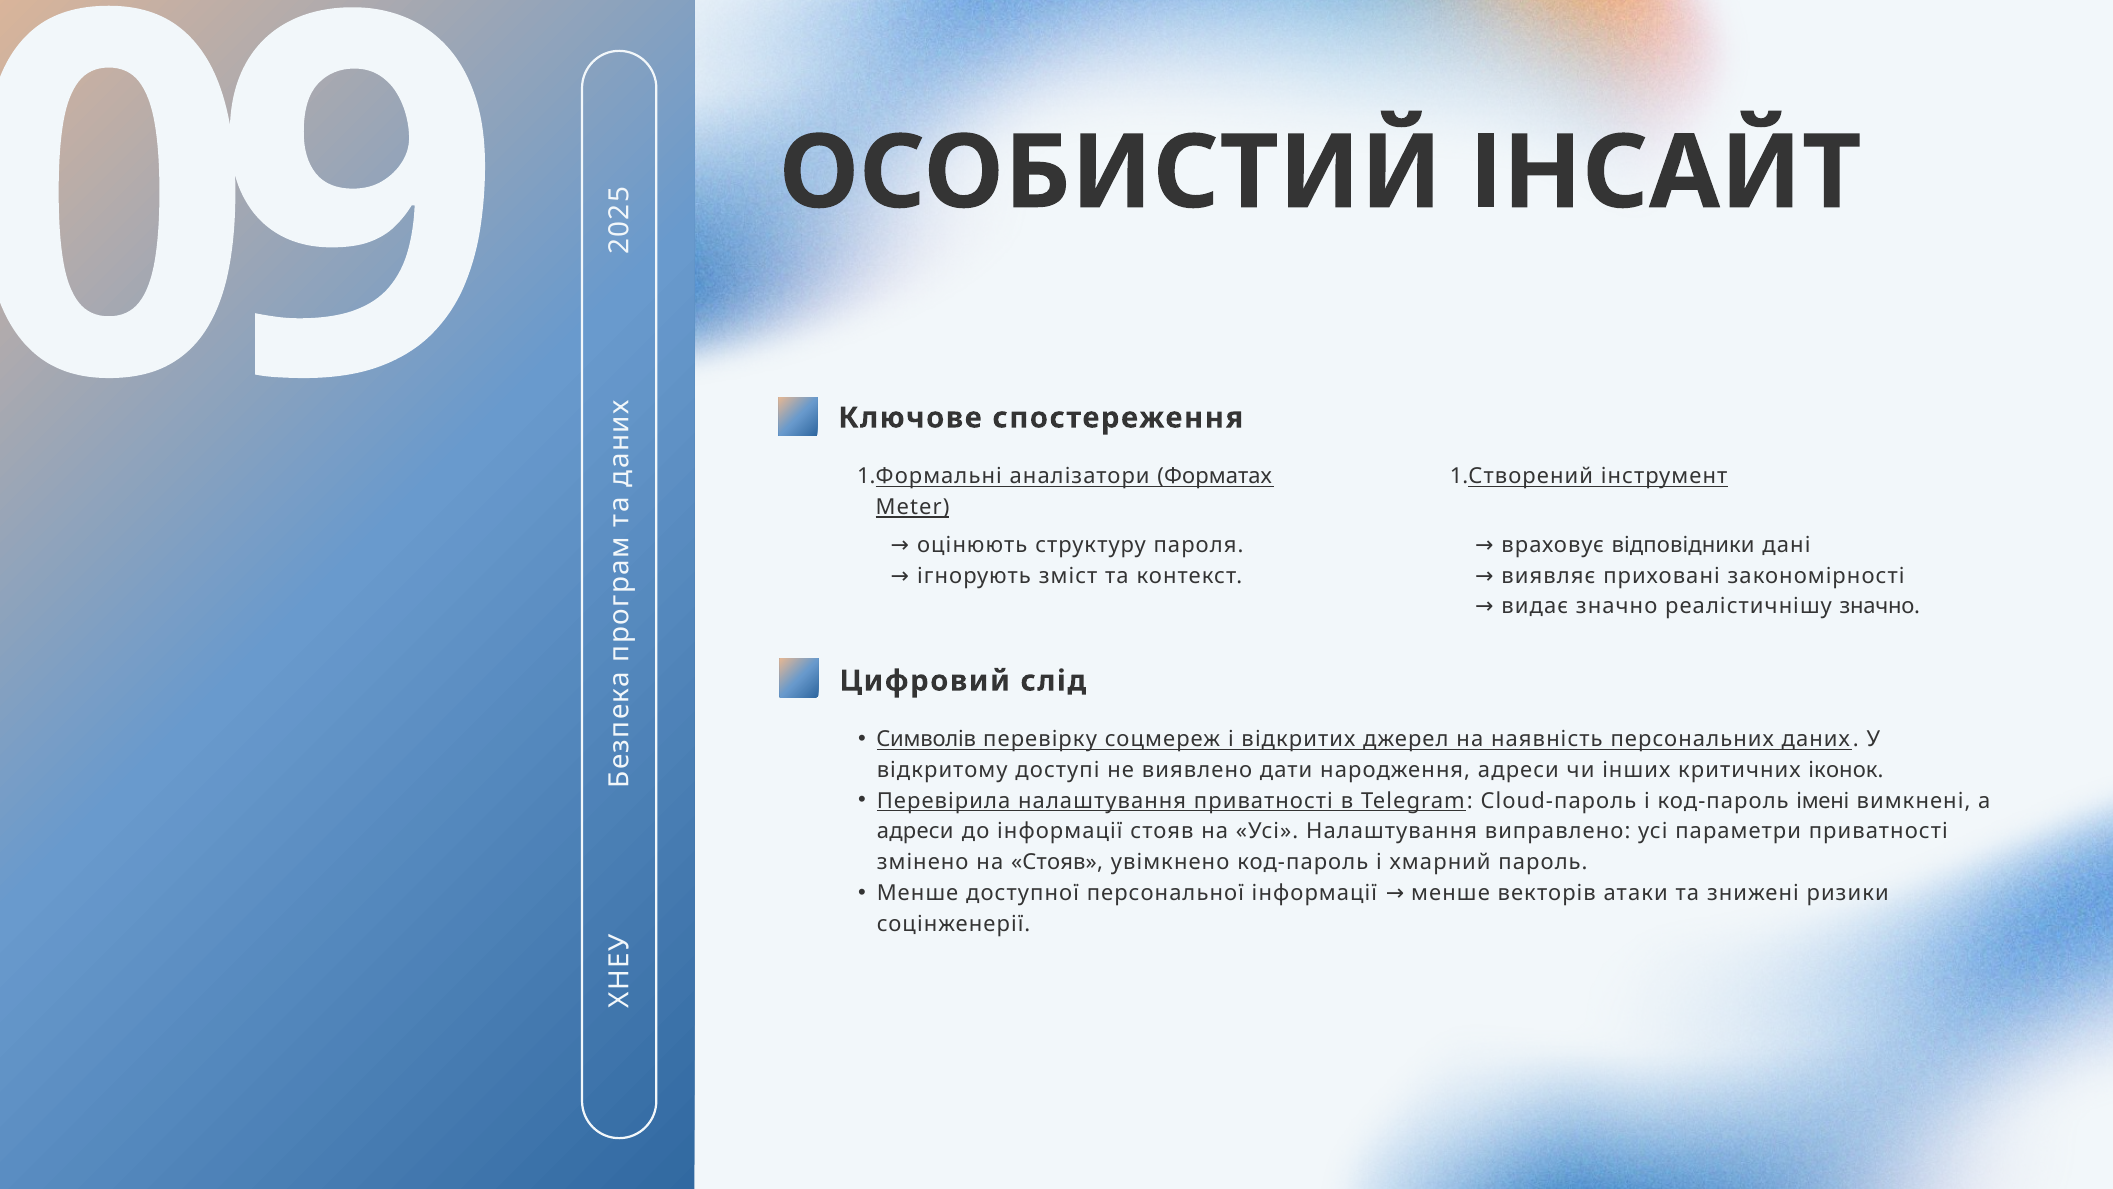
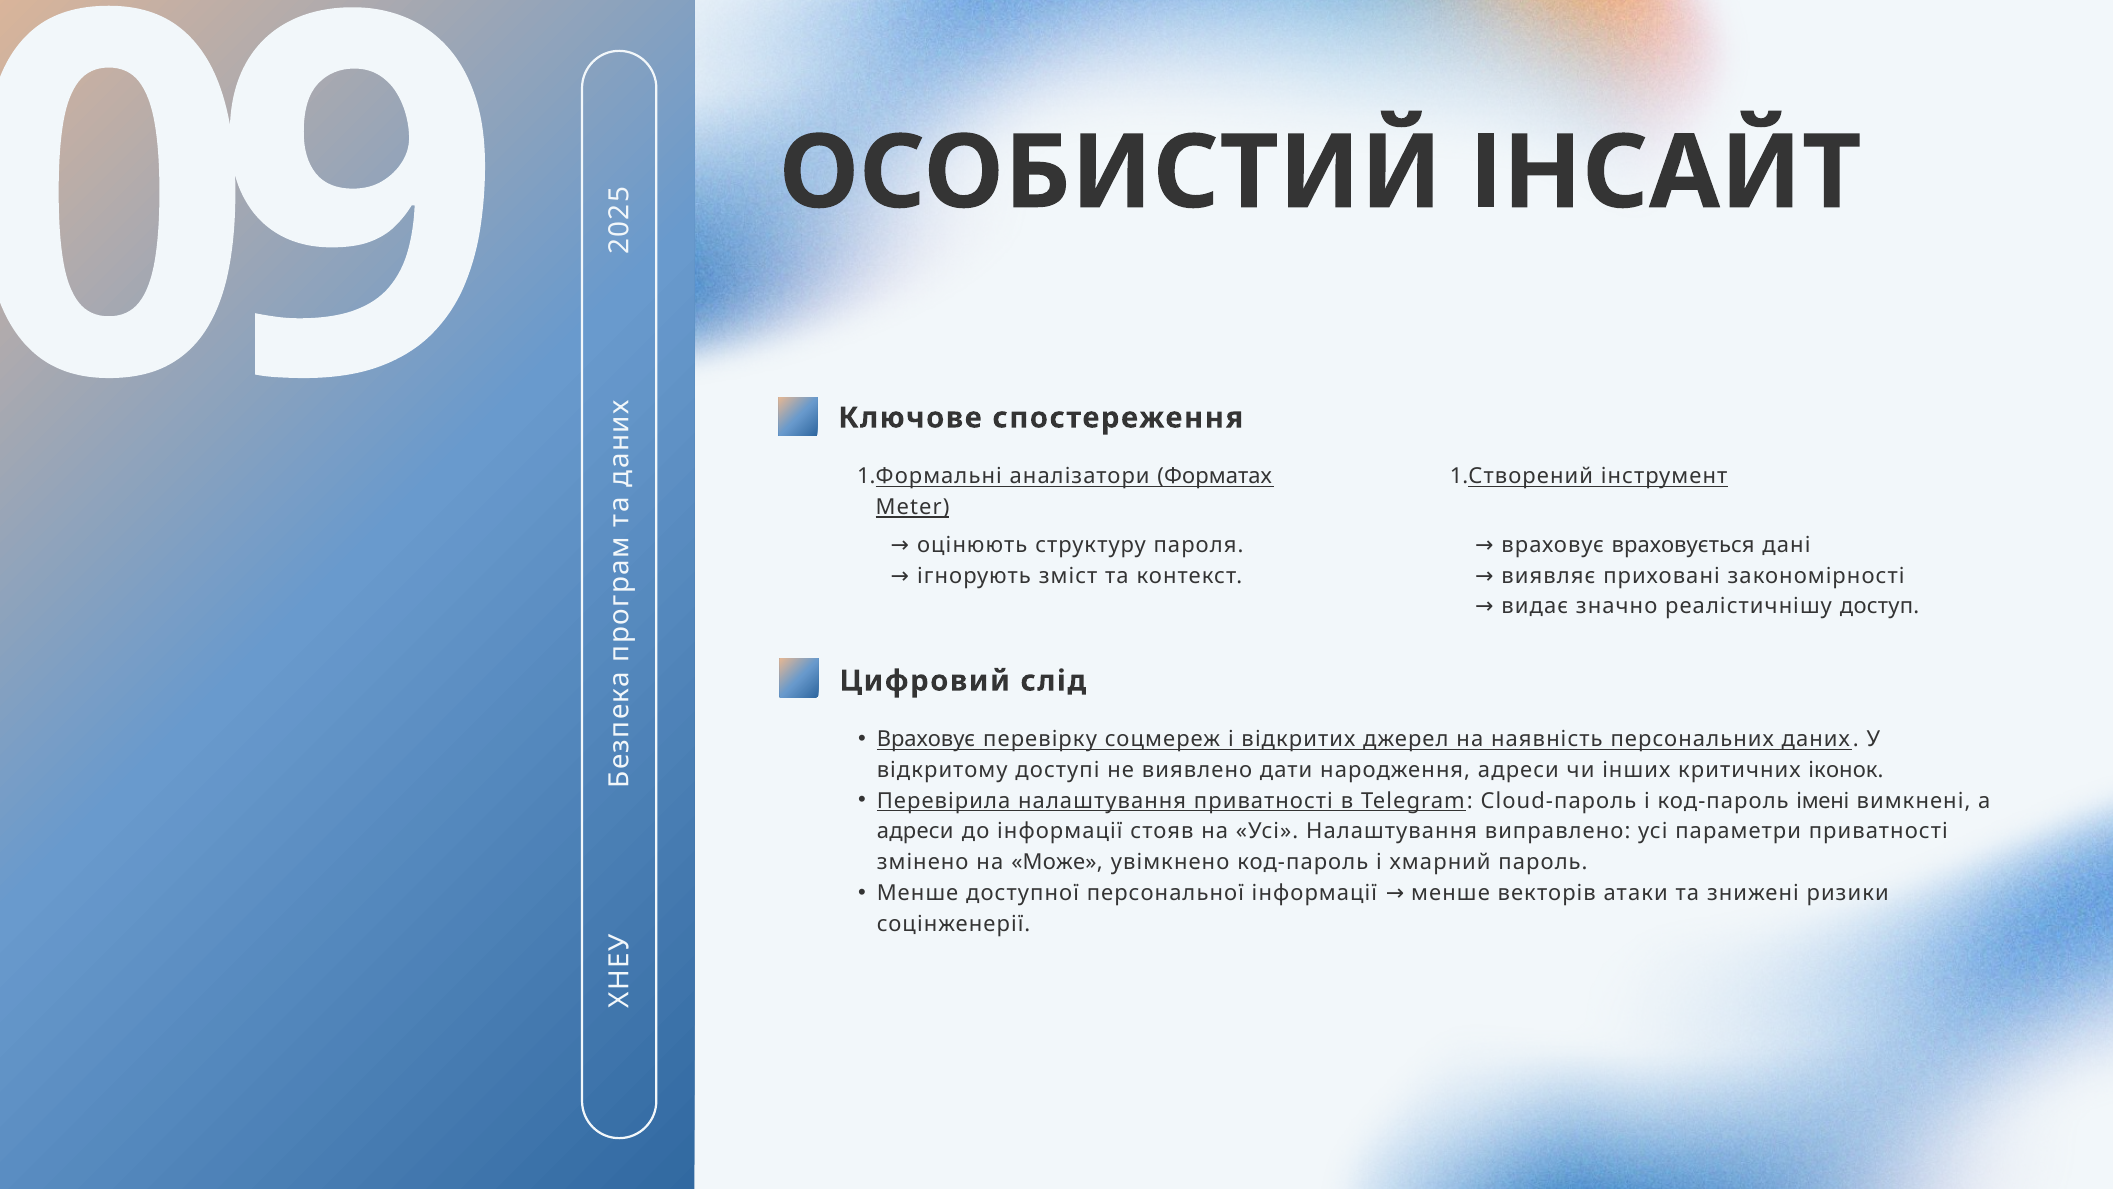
відповідники: відповідники -> враховується
реалістичнішу значно: значно -> доступ
Символів at (926, 739): Символів -> Враховує
на Стояв: Стояв -> Може
